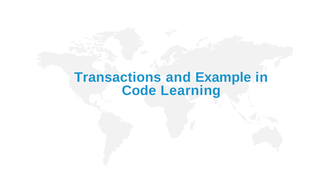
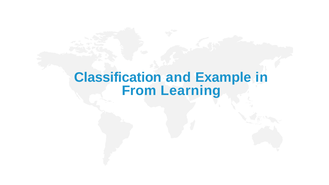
Transactions: Transactions -> Classification
Code: Code -> From
